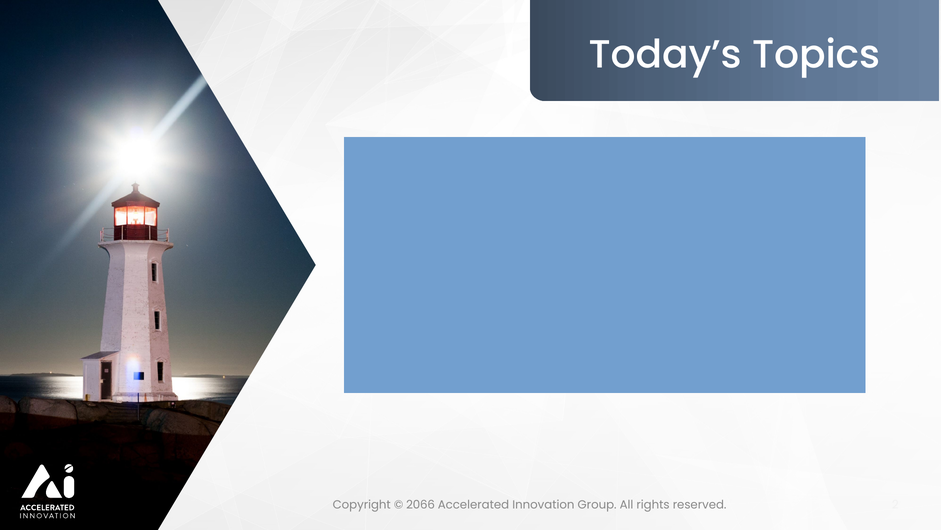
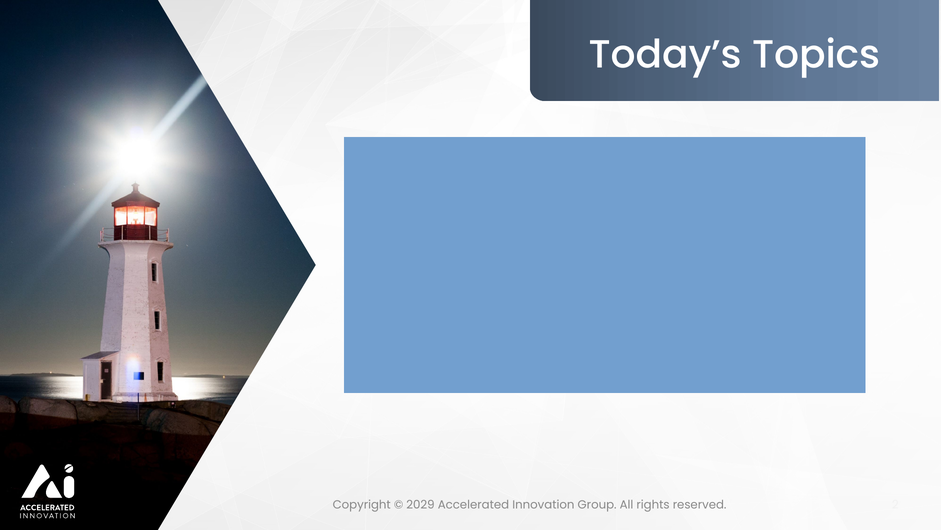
2066: 2066 -> 2029
